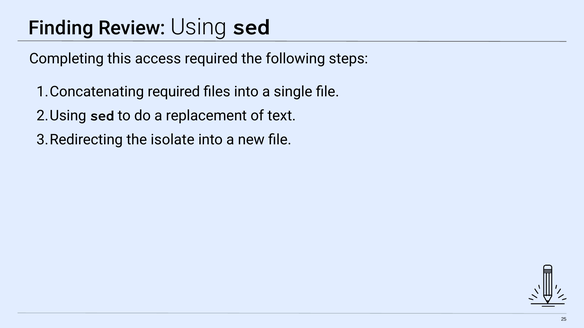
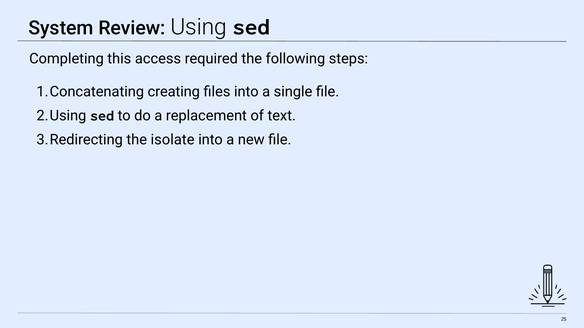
Finding: Finding -> System
required at (174, 92): required -> creating
